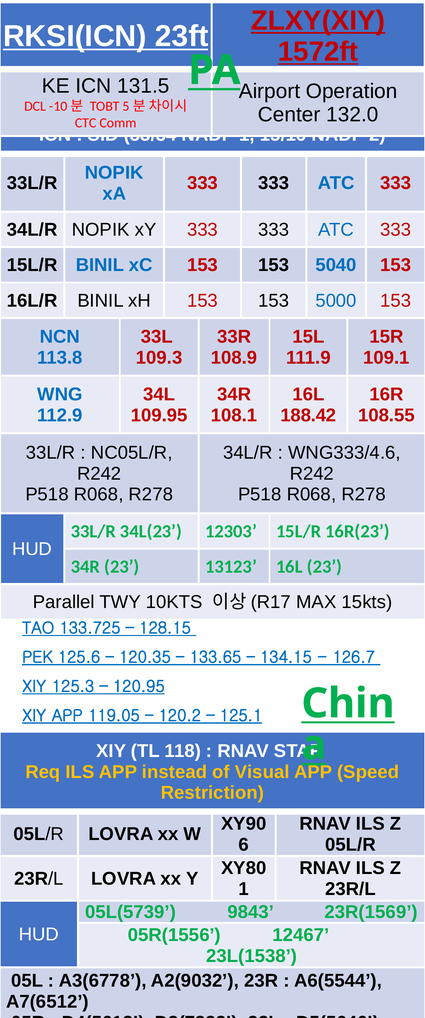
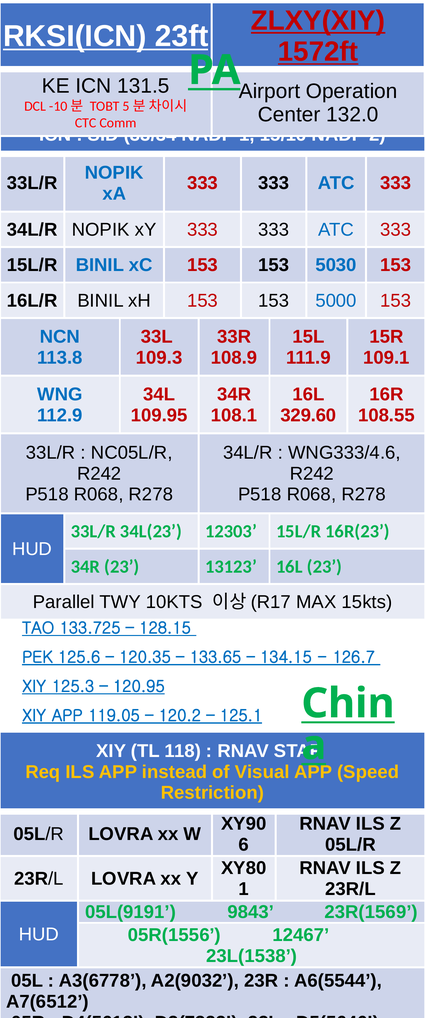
5040: 5040 -> 5030
188.42: 188.42 -> 329.60
05L(5739: 05L(5739 -> 05L(9191
